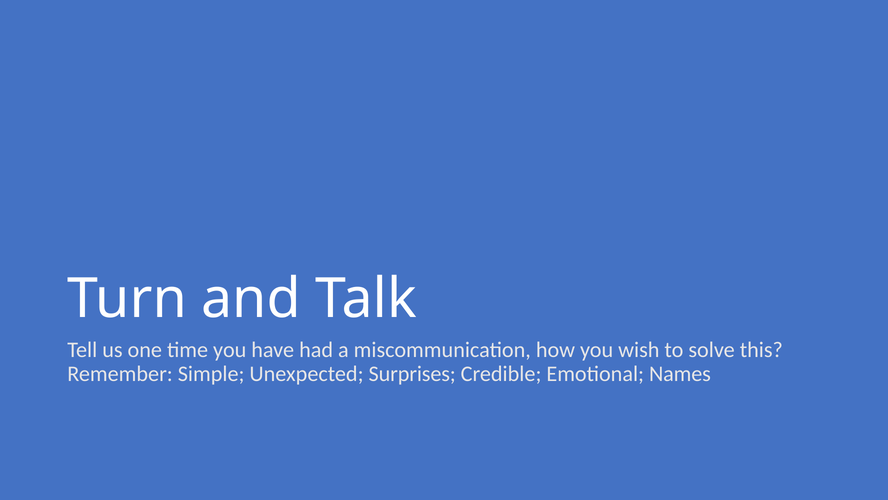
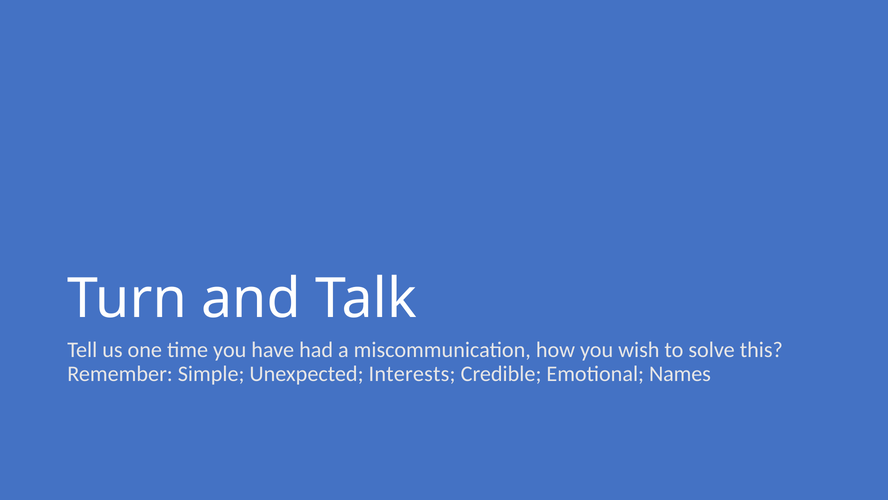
Surprises: Surprises -> Interests
